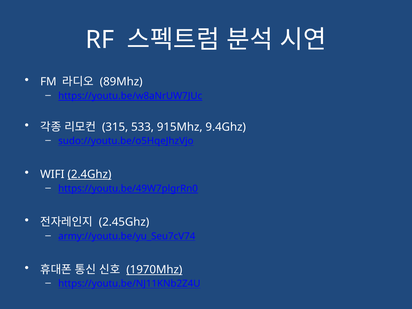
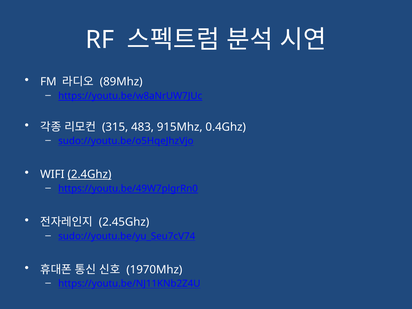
533: 533 -> 483
9.4Ghz: 9.4Ghz -> 0.4Ghz
army://youtu.be/yu_Seu7cV74: army://youtu.be/yu_Seu7cV74 -> sudo://youtu.be/yu_Seu7cV74
1970Mhz underline: present -> none
